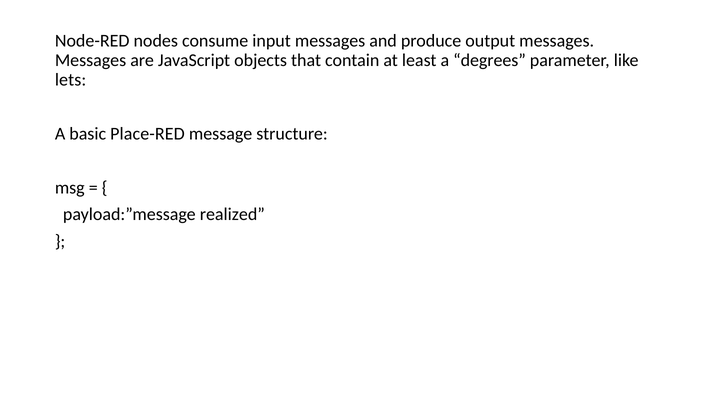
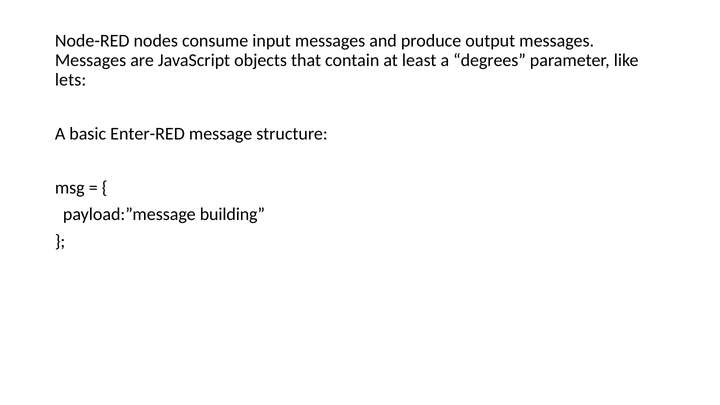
Place-RED: Place-RED -> Enter-RED
realized: realized -> building
